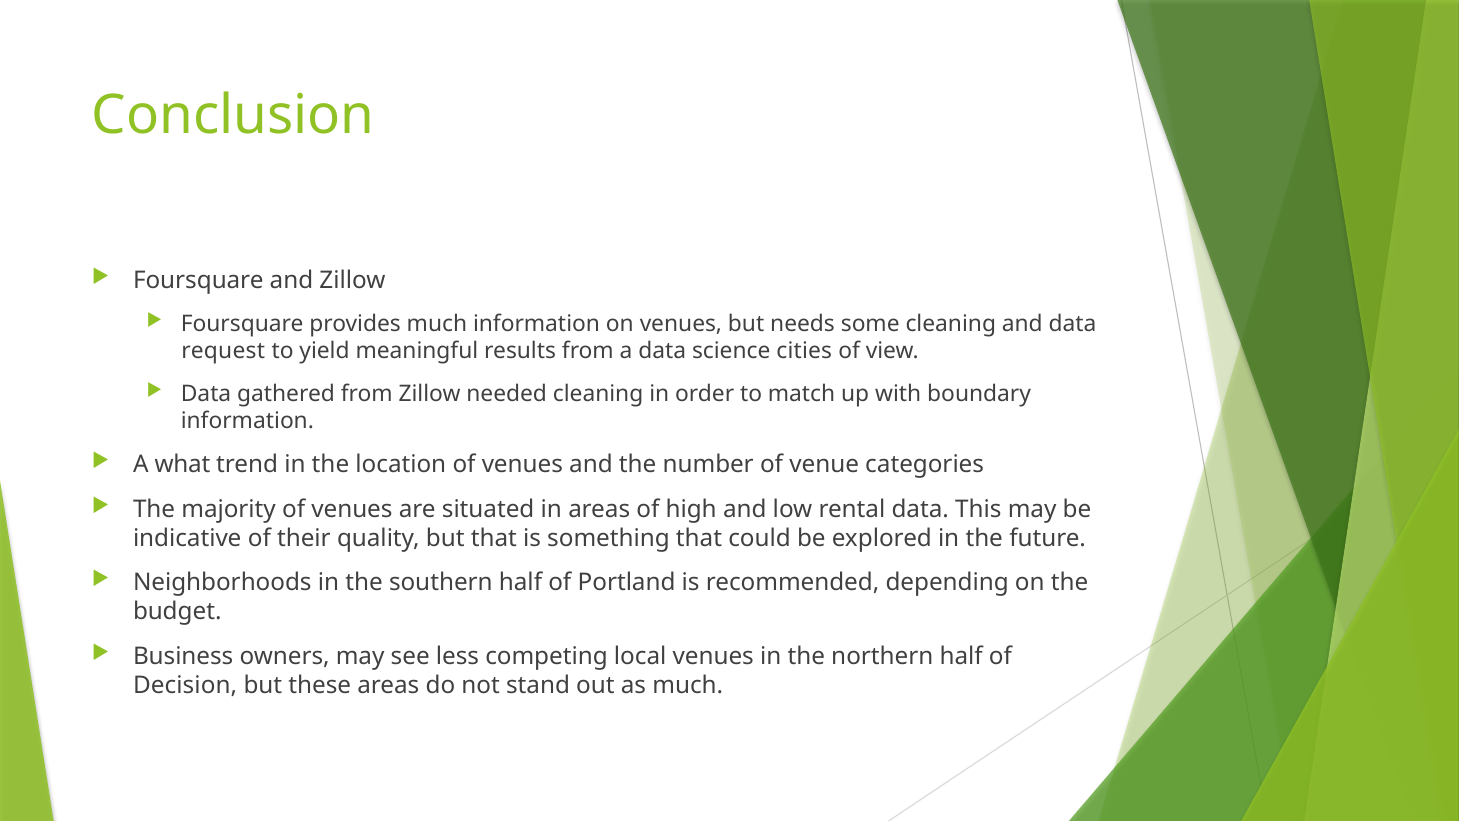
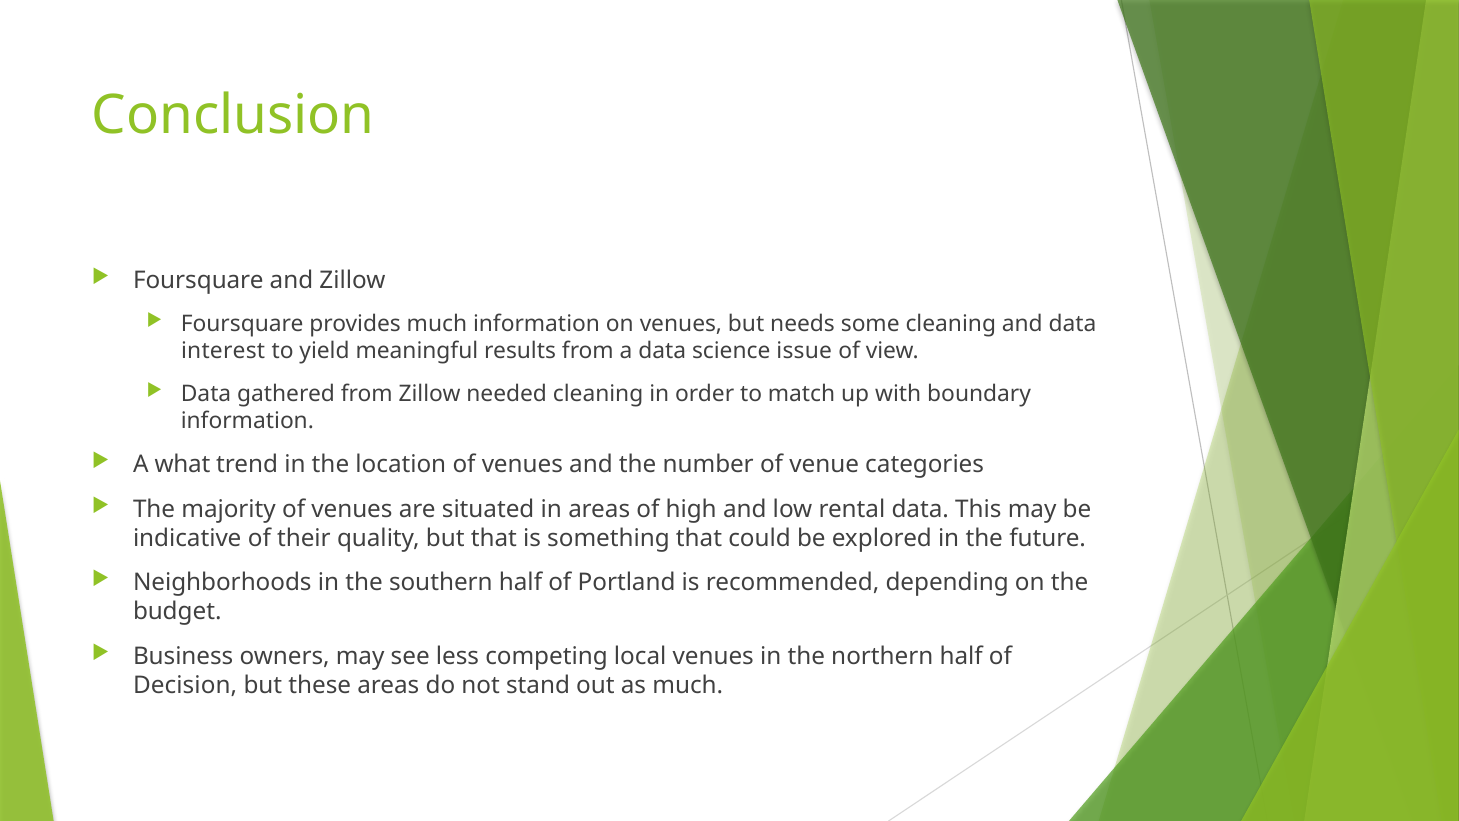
request: request -> interest
cities: cities -> issue
